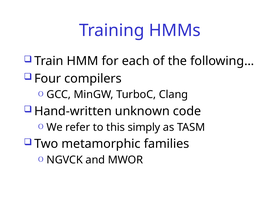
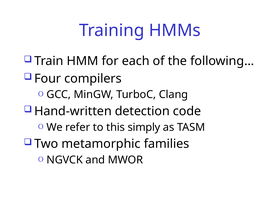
unknown: unknown -> detection
